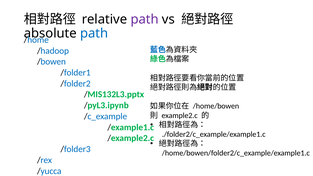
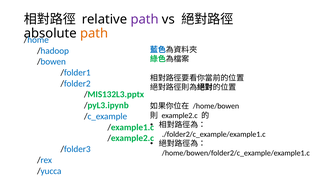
path at (94, 33) colour: blue -> orange
